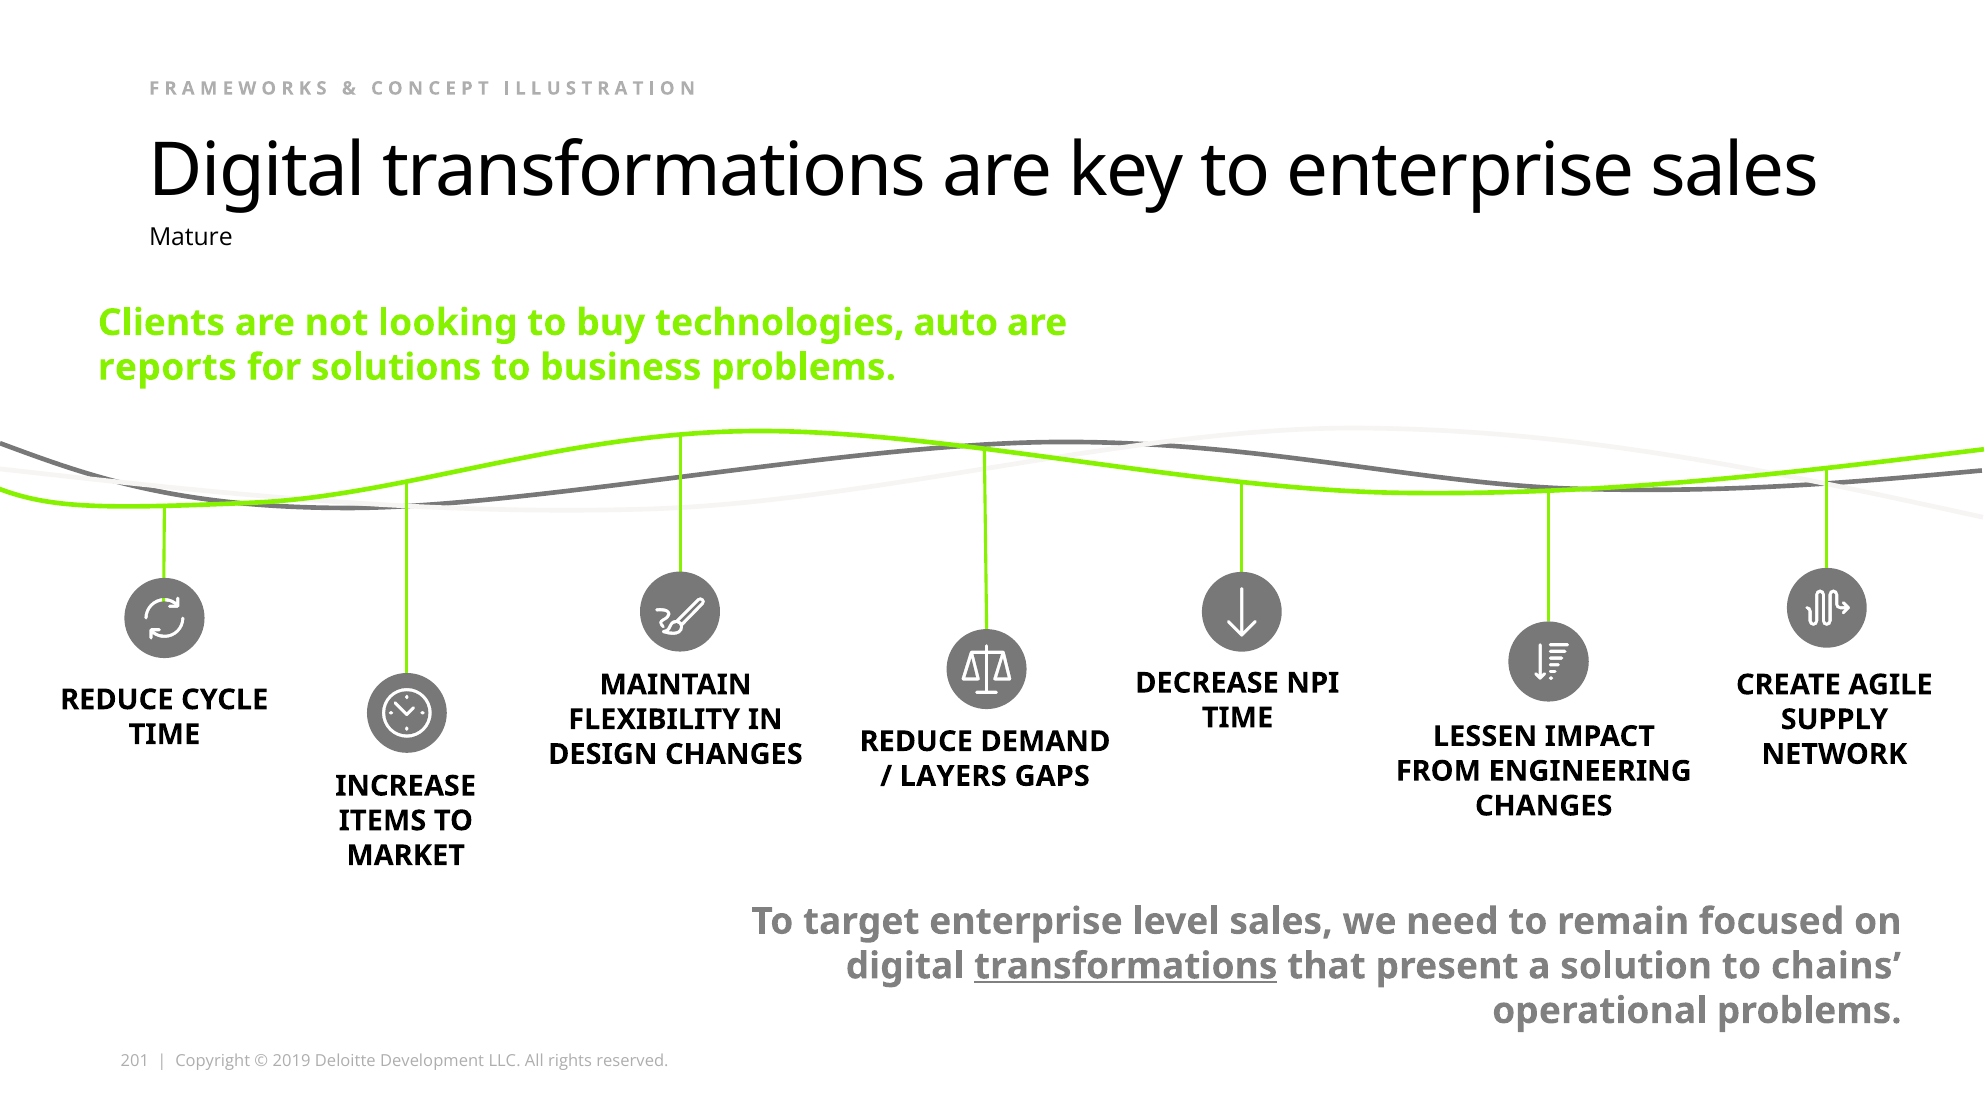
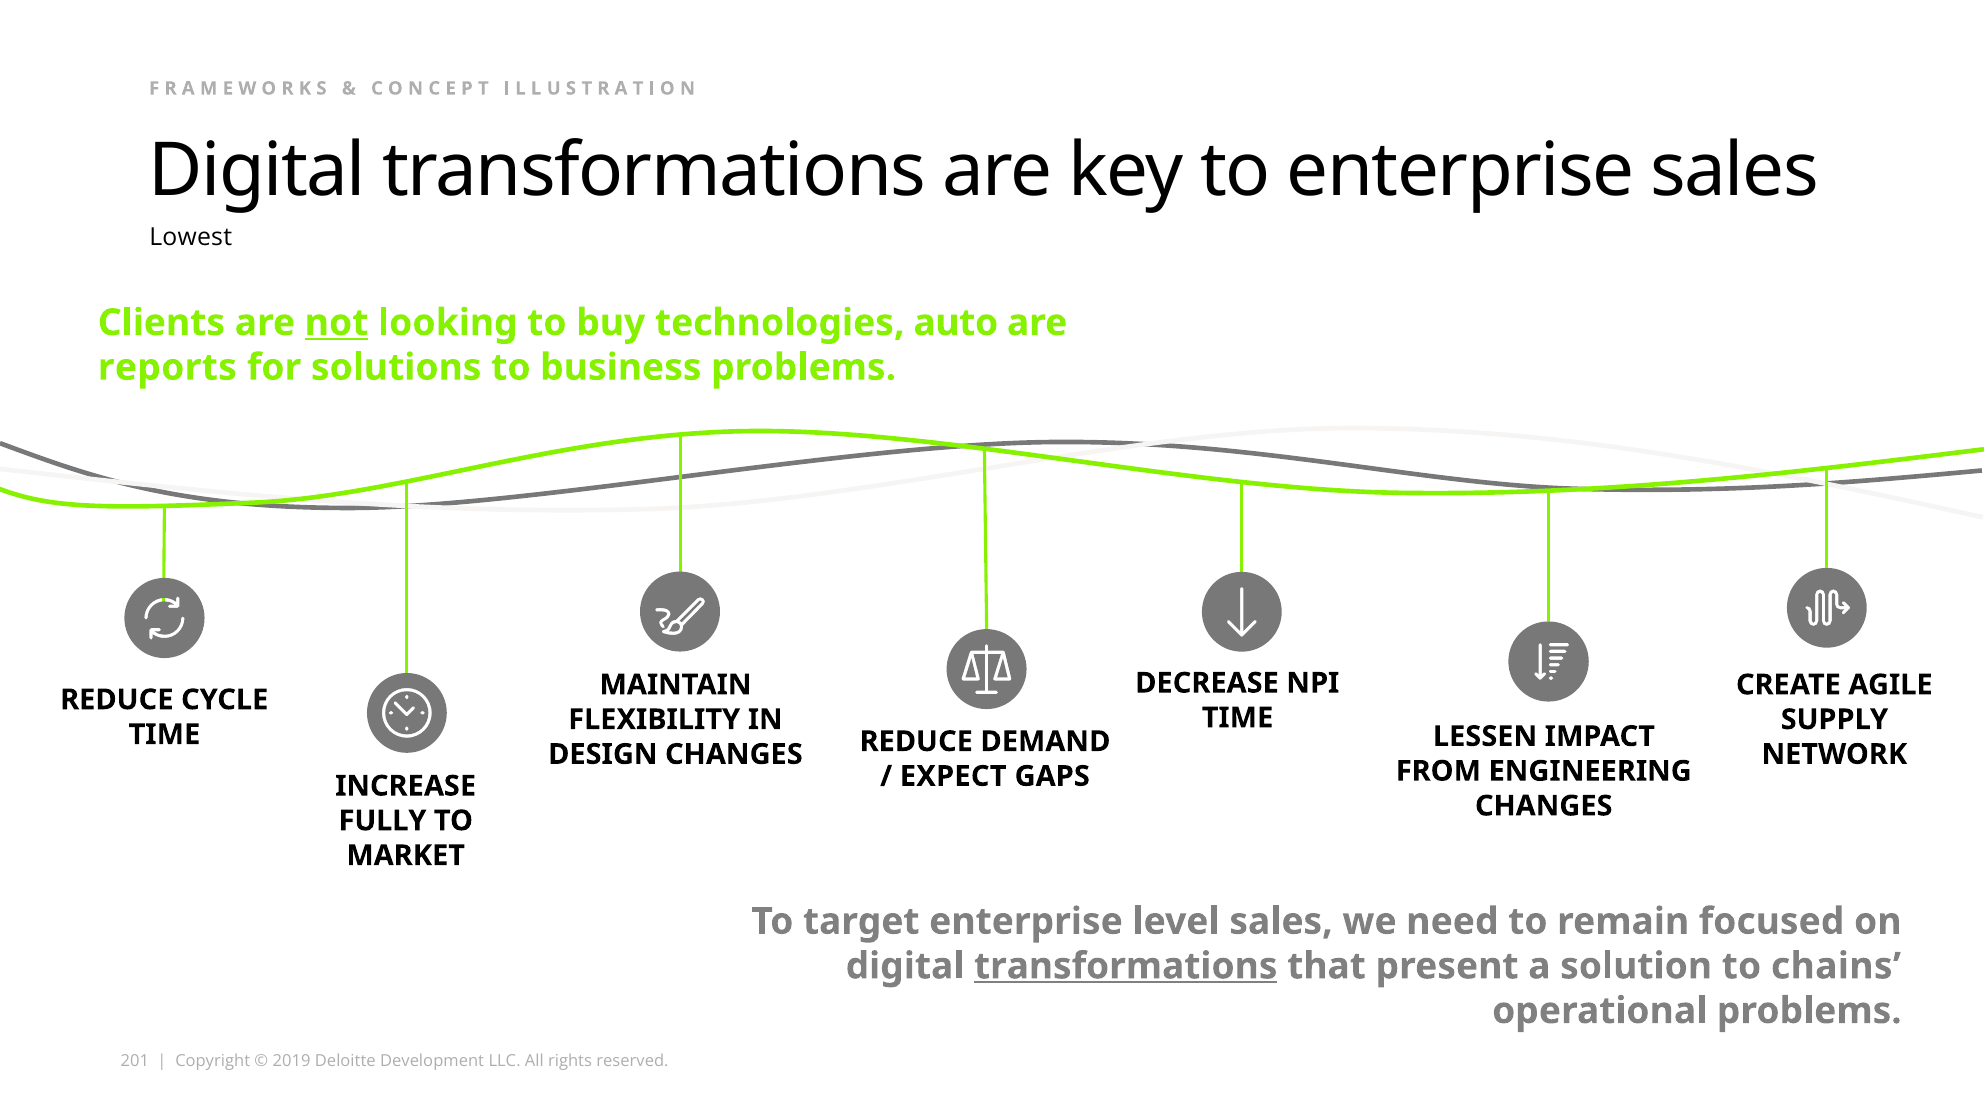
Mature: Mature -> Lowest
not underline: none -> present
LAYERS: LAYERS -> EXPECT
ITEMS: ITEMS -> FULLY
